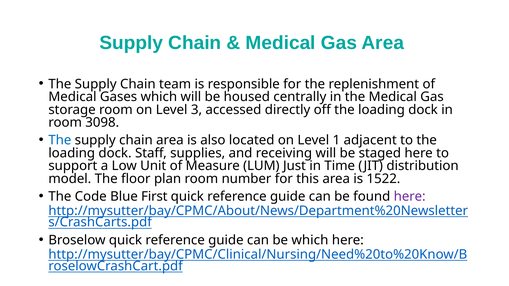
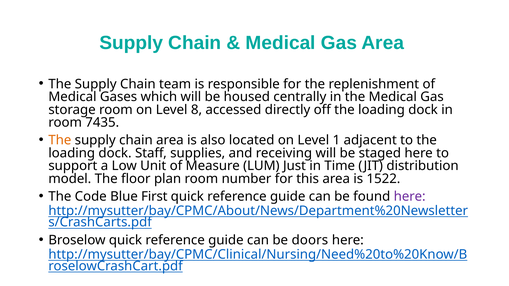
3: 3 -> 8
3098: 3098 -> 7435
The at (60, 140) colour: blue -> orange
be which: which -> doors
